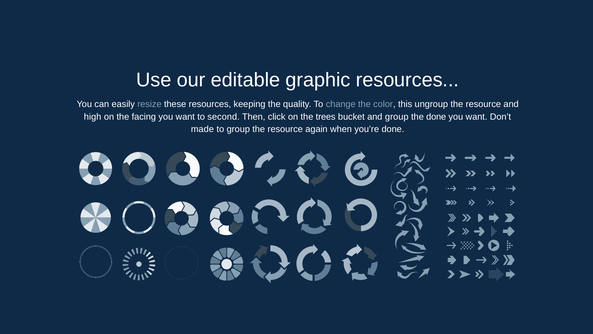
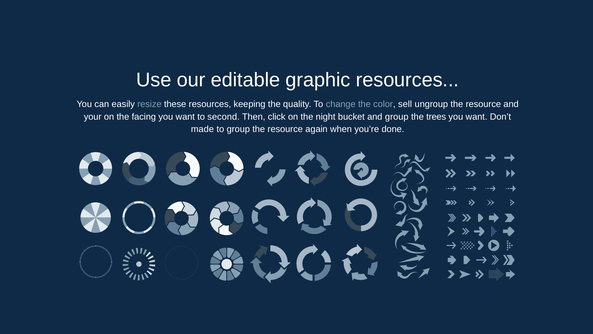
this: this -> sell
high: high -> your
trees: trees -> night
the done: done -> trees
